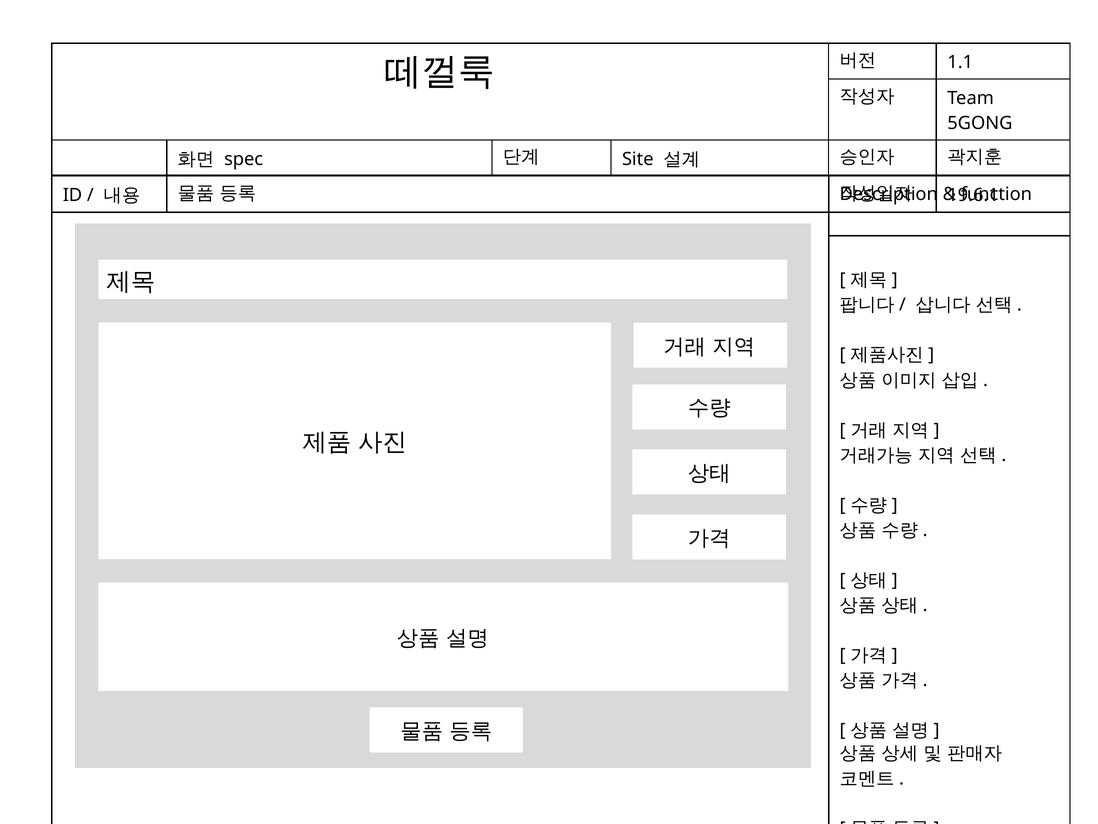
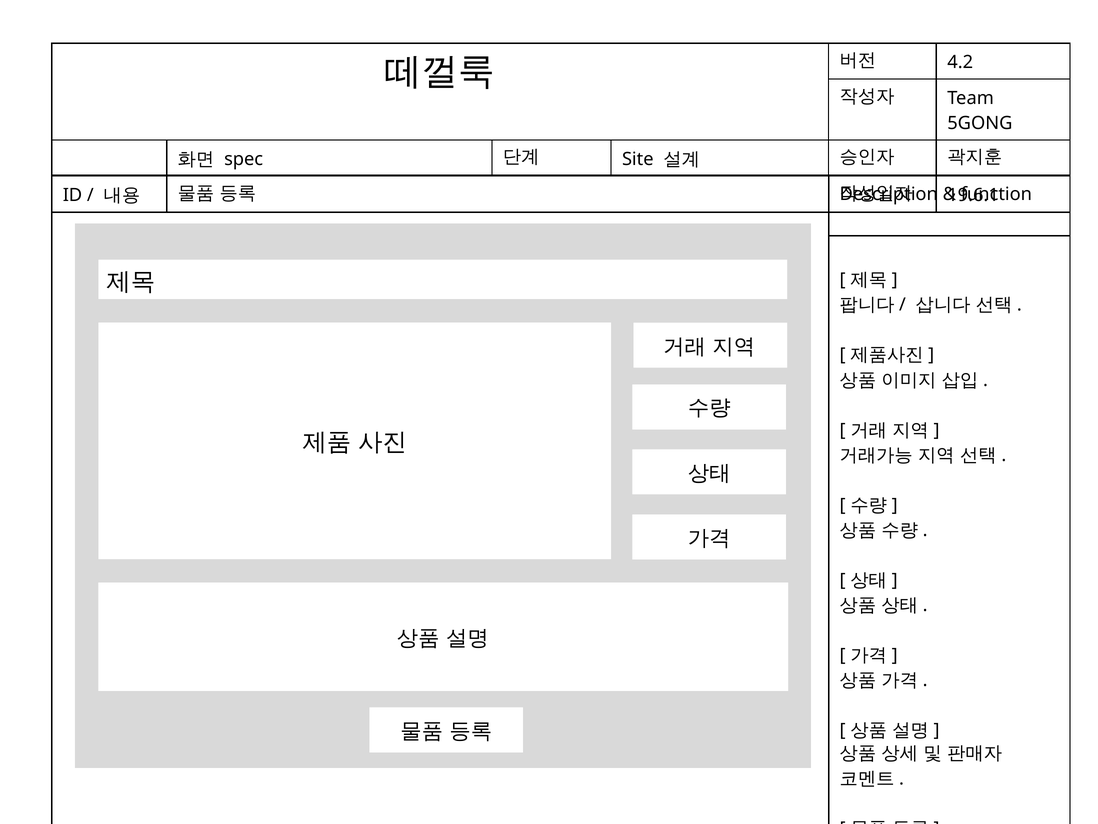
1.1: 1.1 -> 4.2
